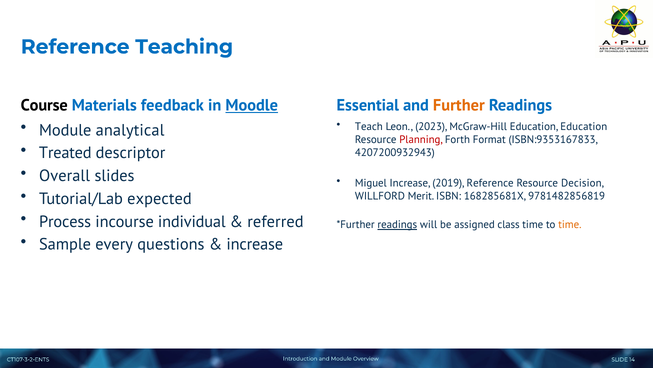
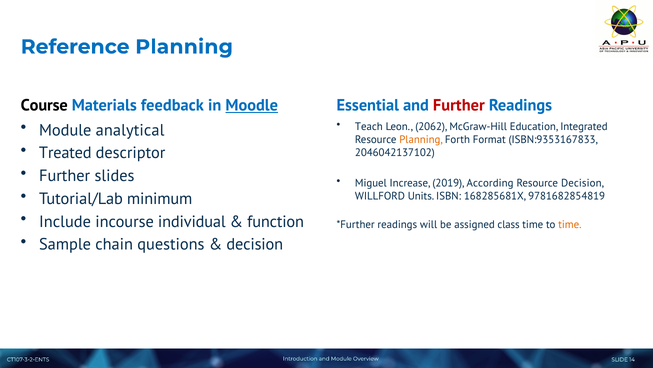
Reference Teaching: Teaching -> Planning
Further at (459, 105) colour: orange -> red
2023: 2023 -> 2062
Education Education: Education -> Integrated
Planning at (421, 139) colour: red -> orange
4207200932943: 4207200932943 -> 2046042137102
Overall at (65, 176): Overall -> Further
2019 Reference: Reference -> According
expected: expected -> minimum
Merit: Merit -> Units
9781482856819: 9781482856819 -> 9781682854819
Process: Process -> Include
referred: referred -> function
readings at (397, 224) underline: present -> none
every: every -> chain
increase at (255, 244): increase -> decision
